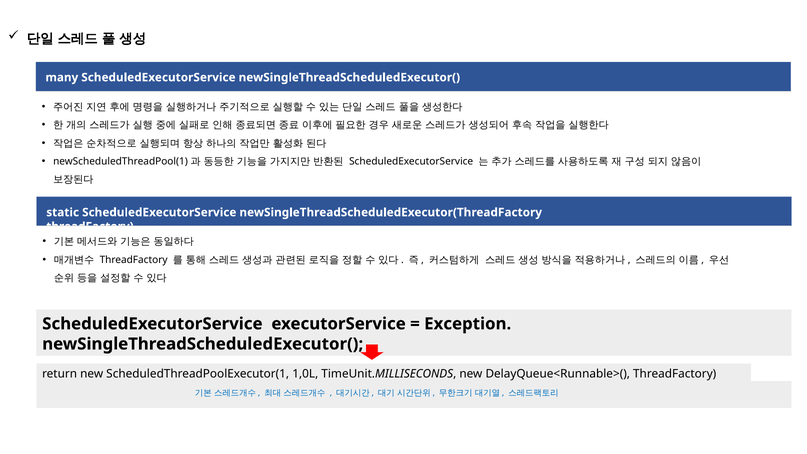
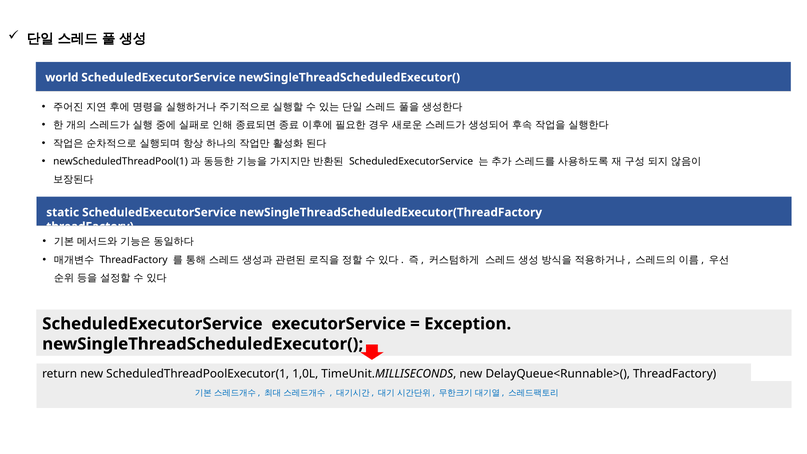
many: many -> world
